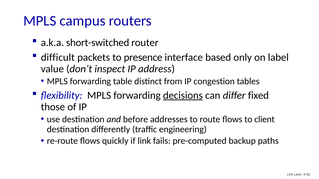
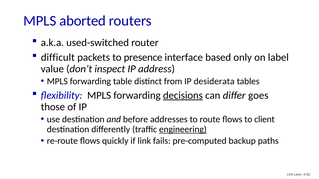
campus: campus -> aborted
short-switched: short-switched -> used-switched
congestion: congestion -> desiderata
fixed: fixed -> goes
engineering underline: none -> present
